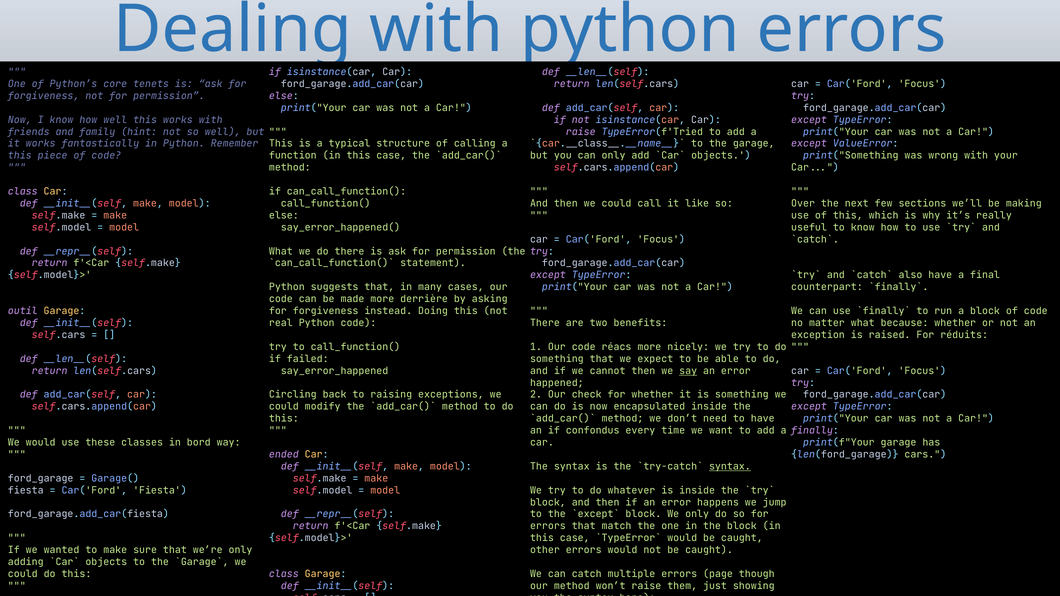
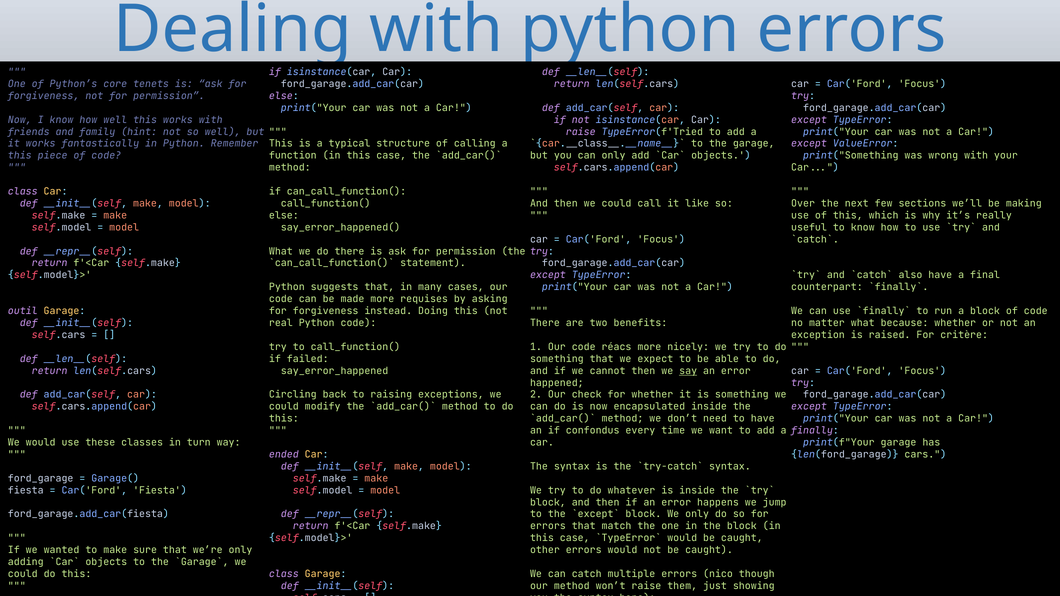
derrière: derrière -> requises
réduits: réduits -> critère
bord: bord -> turn
syntax at (730, 467) underline: present -> none
page: page -> nico
